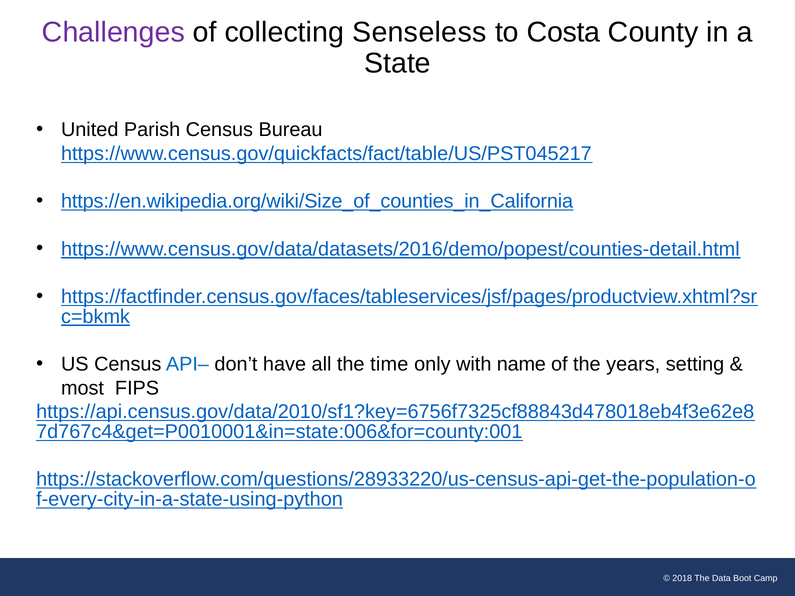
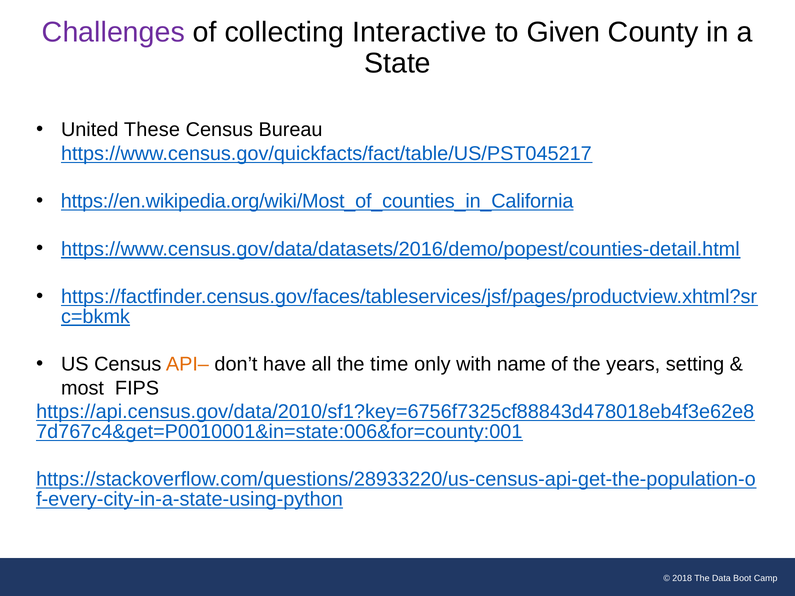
Senseless: Senseless -> Interactive
Costa: Costa -> Given
Parish: Parish -> These
https://en.wikipedia.org/wiki/Size_of_counties_in_California: https://en.wikipedia.org/wiki/Size_of_counties_in_California -> https://en.wikipedia.org/wiki/Most_of_counties_in_California
API– colour: blue -> orange
